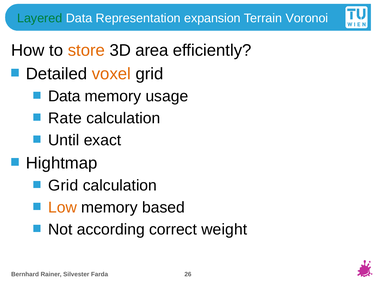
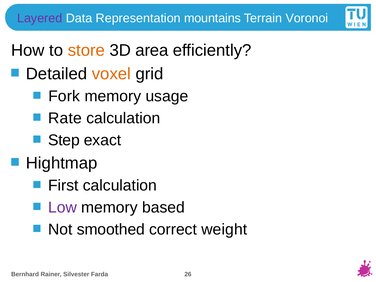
Layered colour: green -> purple
expansion: expansion -> mountains
Data at (64, 96): Data -> Fork
Until: Until -> Step
Grid at (63, 186): Grid -> First
Low colour: orange -> purple
according: according -> smoothed
